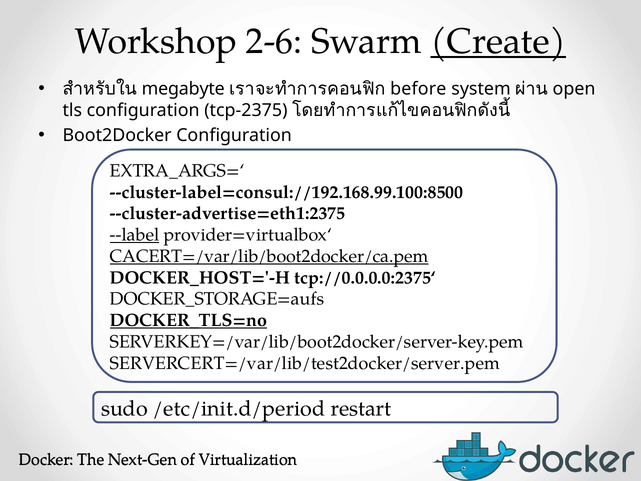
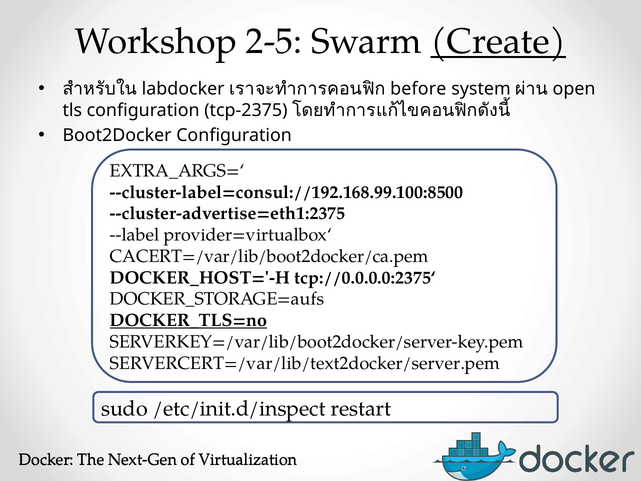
2-6: 2-6 -> 2-5
megabyte: megabyte -> labdocker
--label underline: present -> none
CACERT=/var/lib/boot2docker/ca.pem underline: present -> none
SERVERCERT=/var/lib/test2docker/server.pem: SERVERCERT=/var/lib/test2docker/server.pem -> SERVERCERT=/var/lib/text2docker/server.pem
/etc/init.d/period: /etc/init.d/period -> /etc/init.d/inspect
